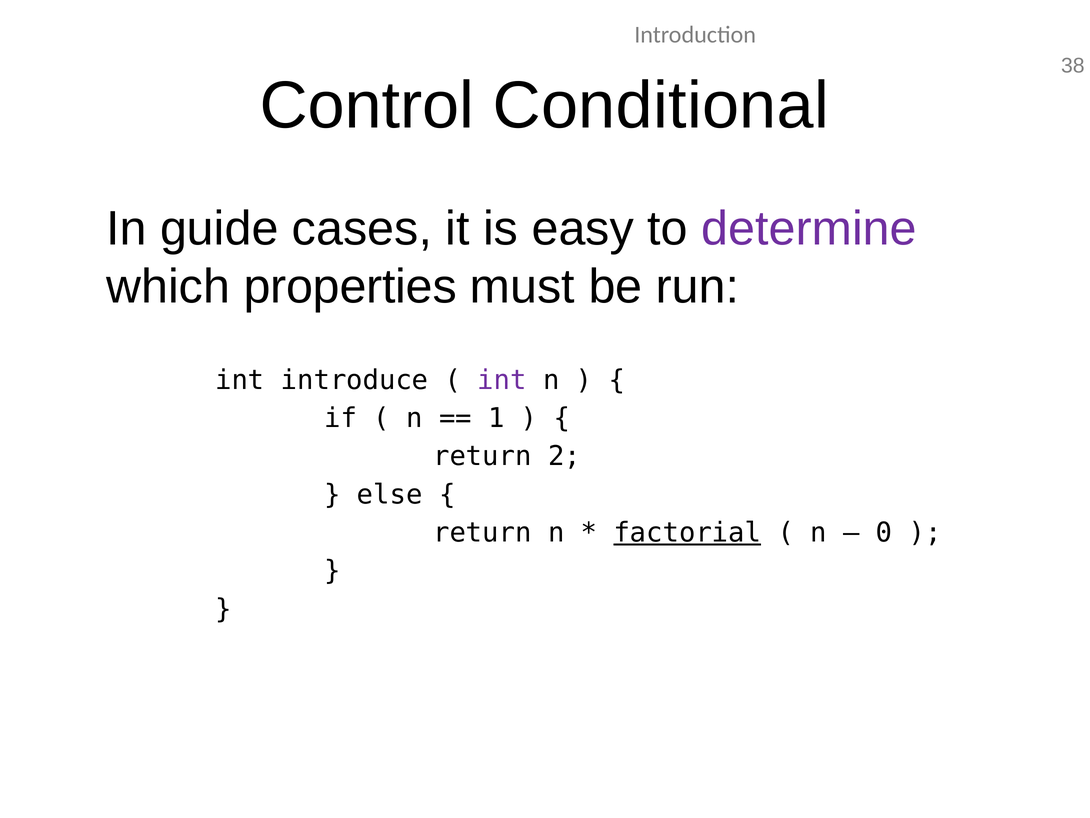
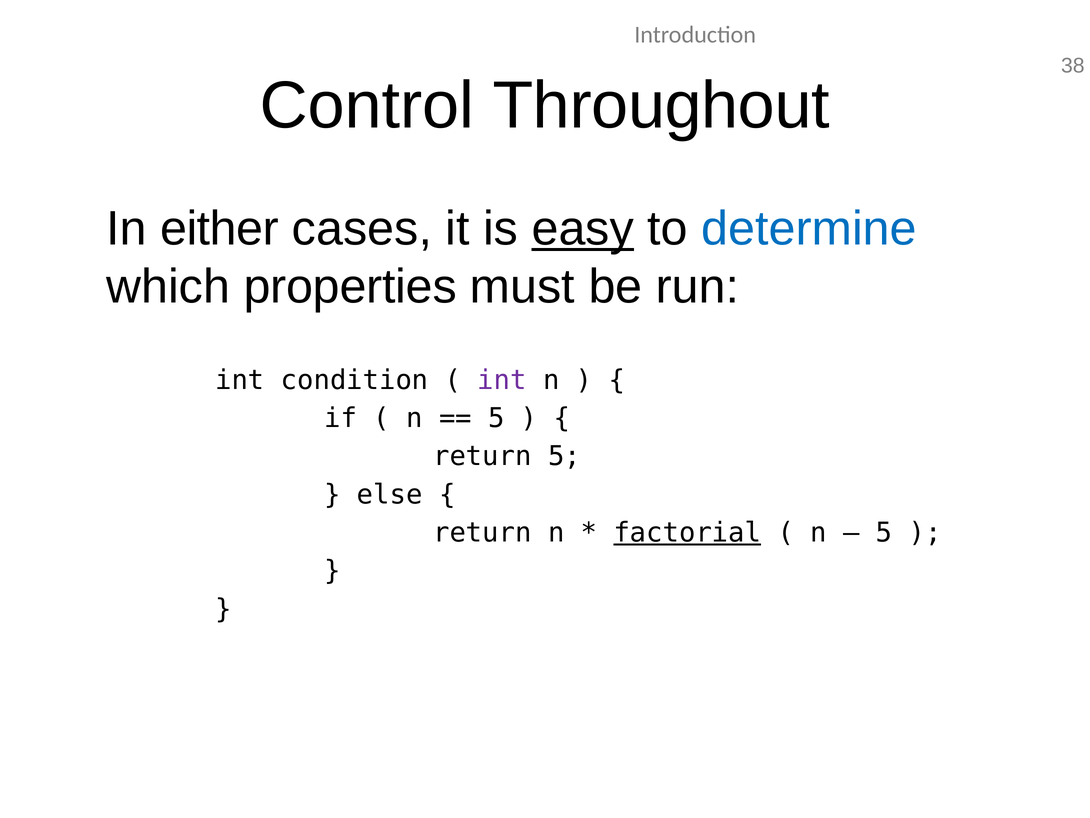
Conditional: Conditional -> Throughout
guide: guide -> either
easy underline: none -> present
determine colour: purple -> blue
introduce: introduce -> condition
1 at (496, 418): 1 -> 5
return 2: 2 -> 5
0 at (884, 532): 0 -> 5
